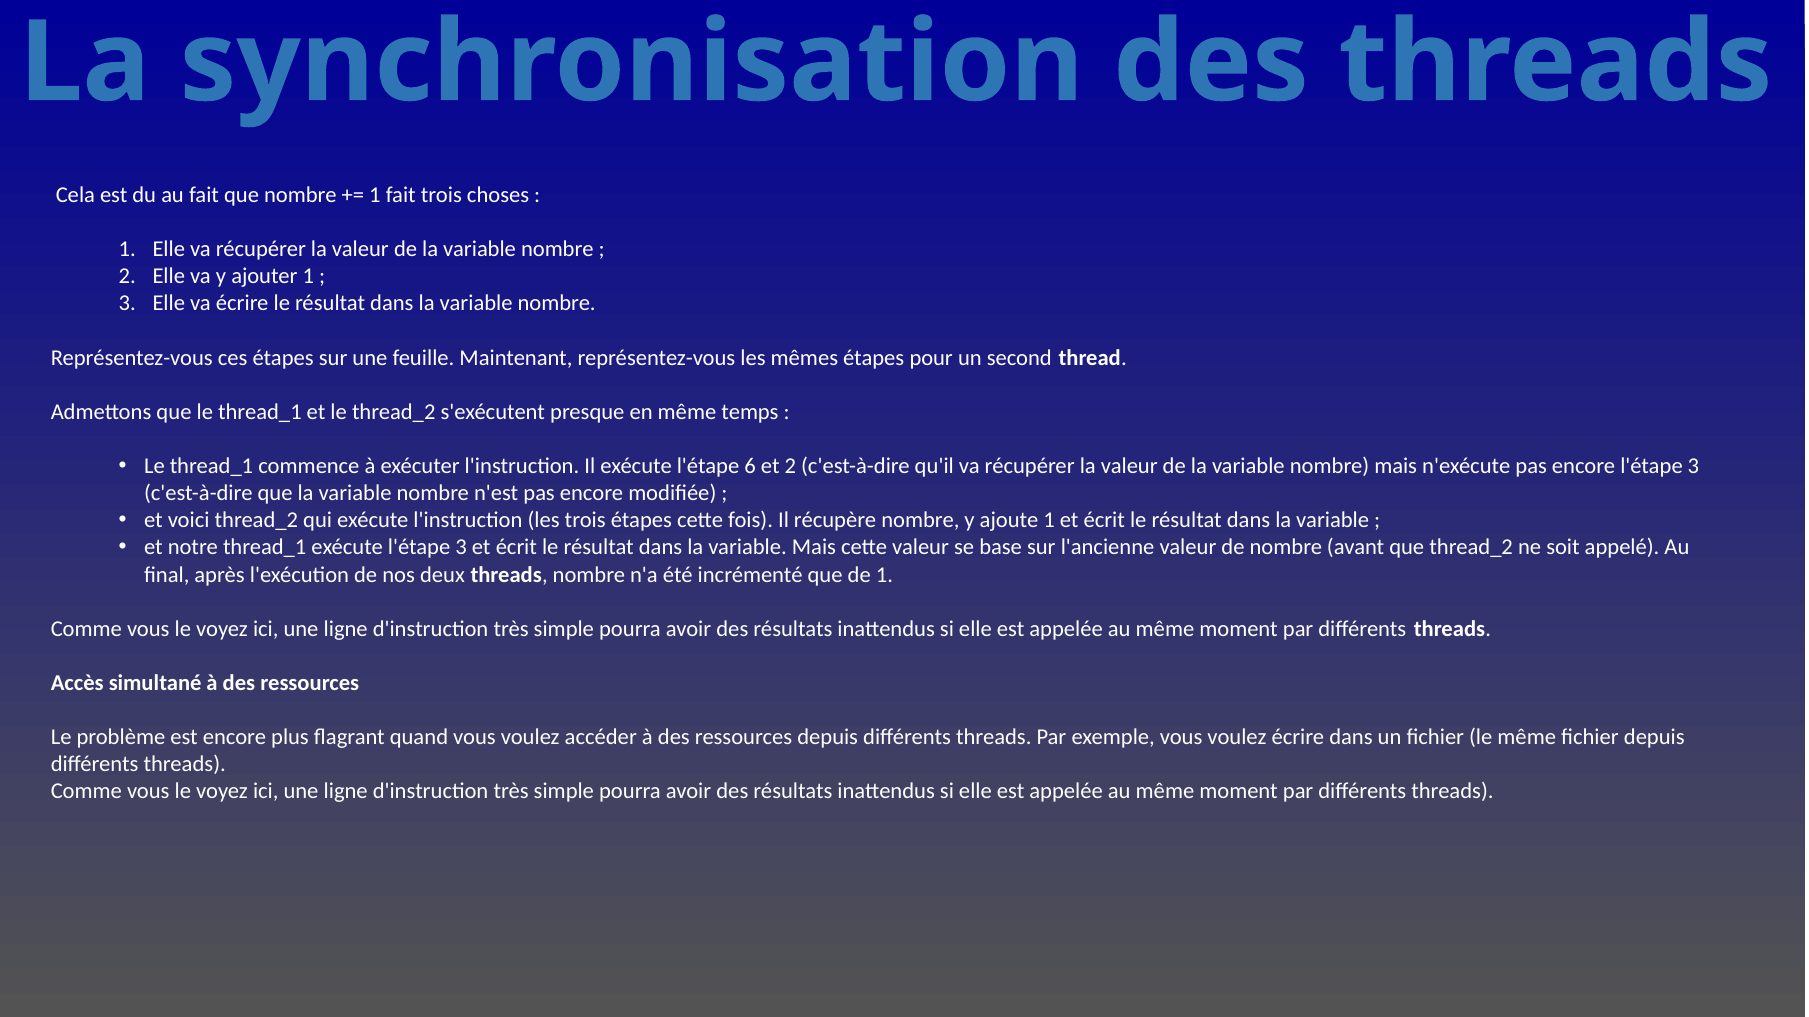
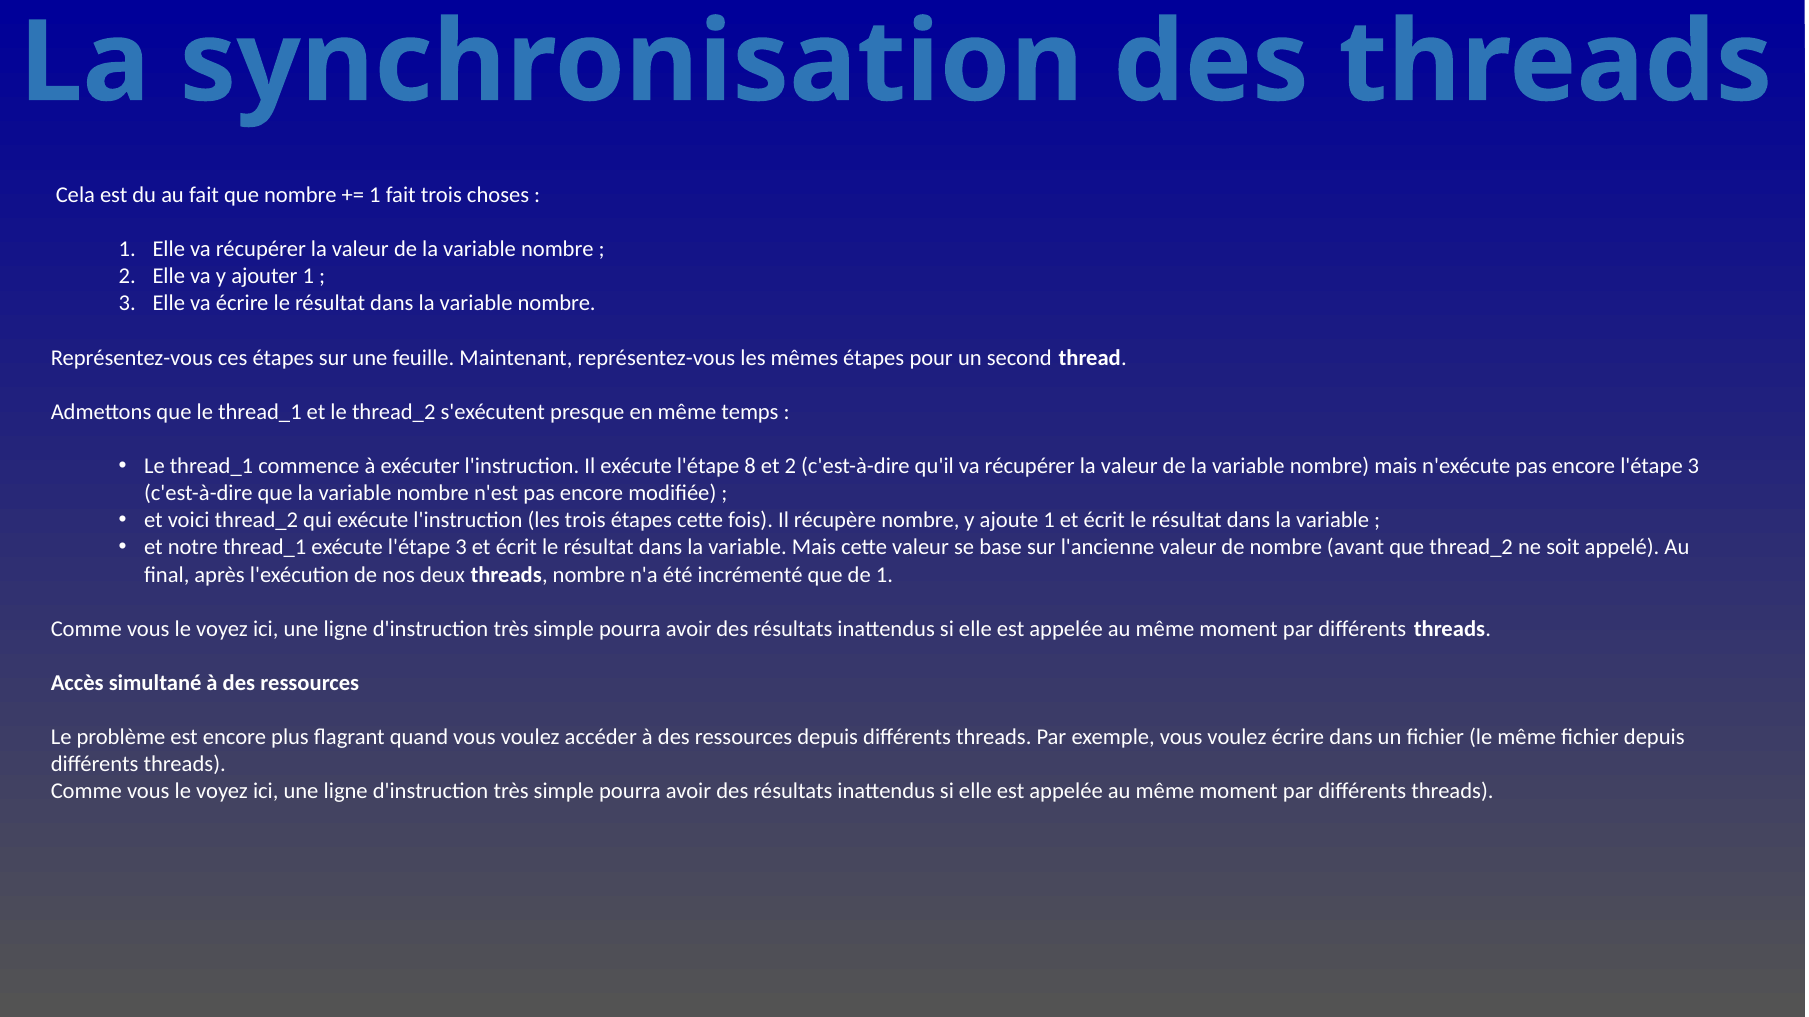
6: 6 -> 8
